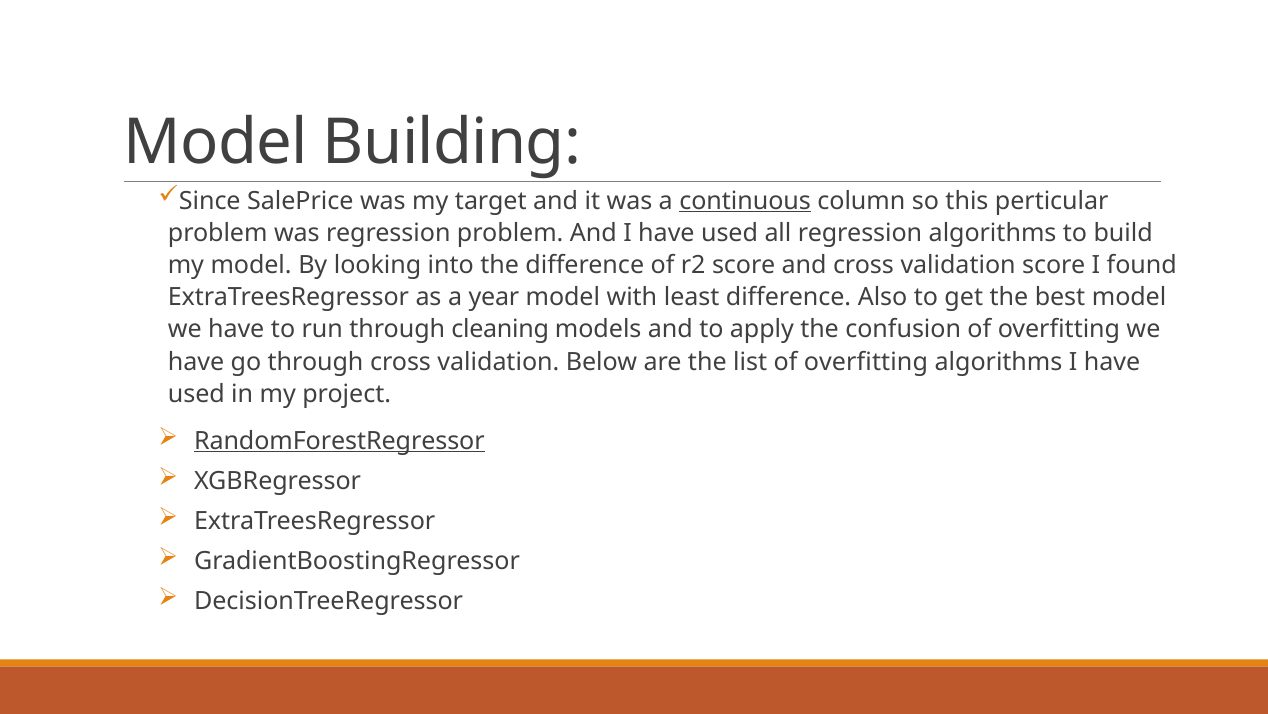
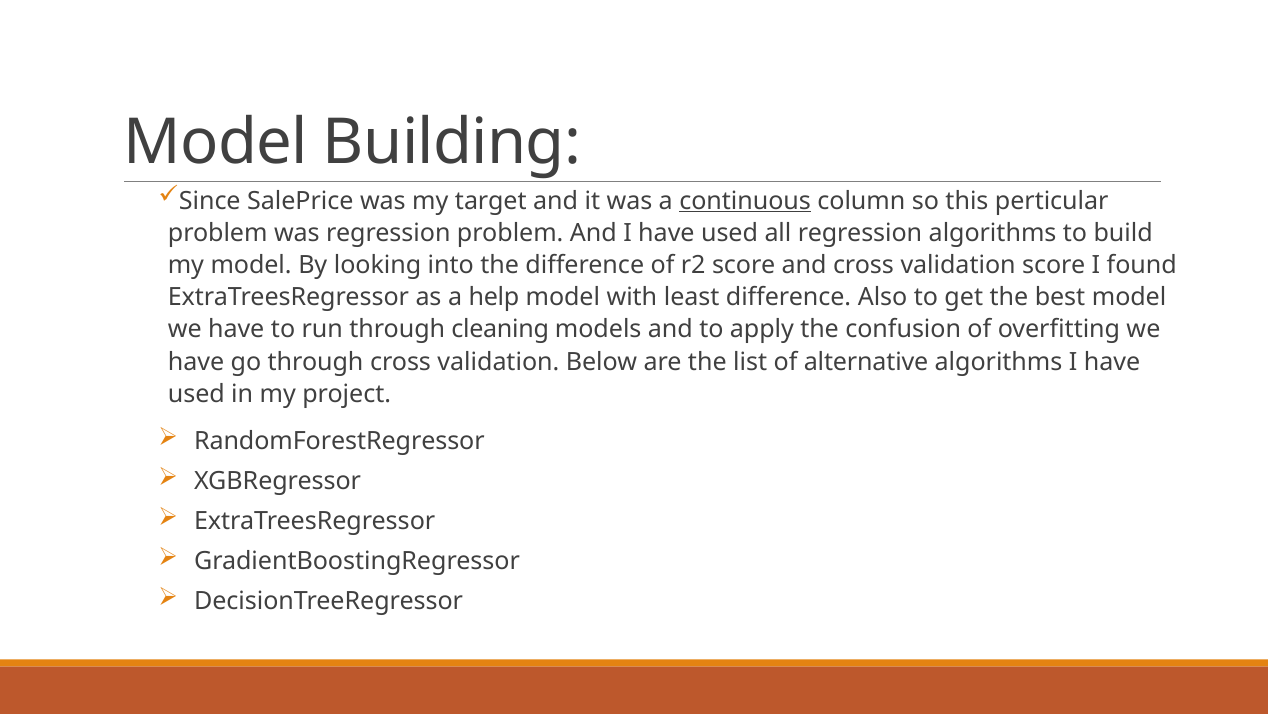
year: year -> help
list of overfitting: overfitting -> alternative
RandomForestRegressor underline: present -> none
